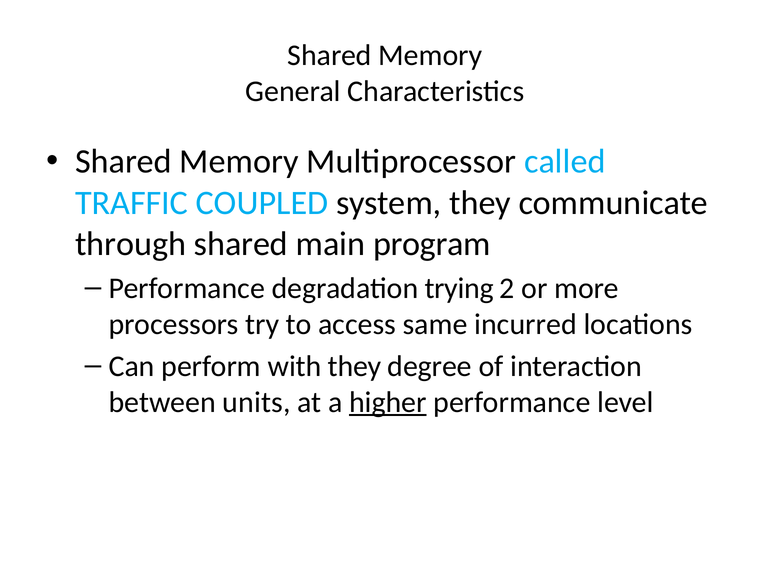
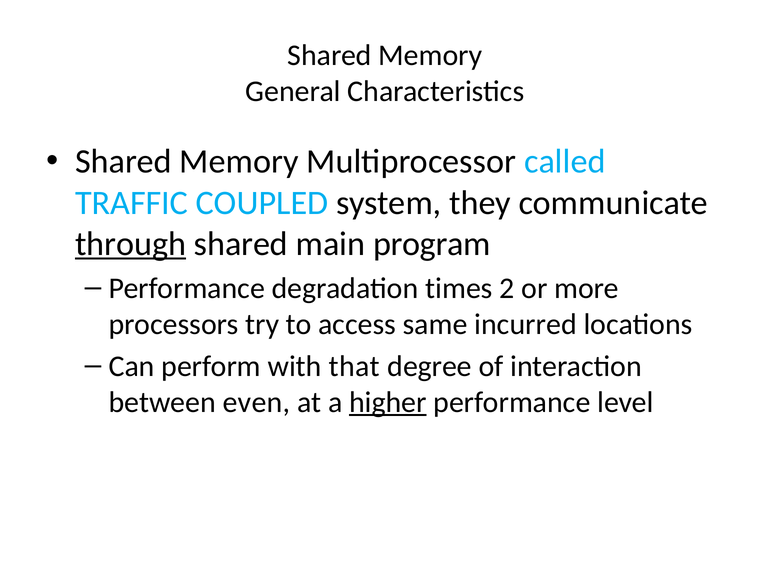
through underline: none -> present
trying: trying -> times
with they: they -> that
units: units -> even
